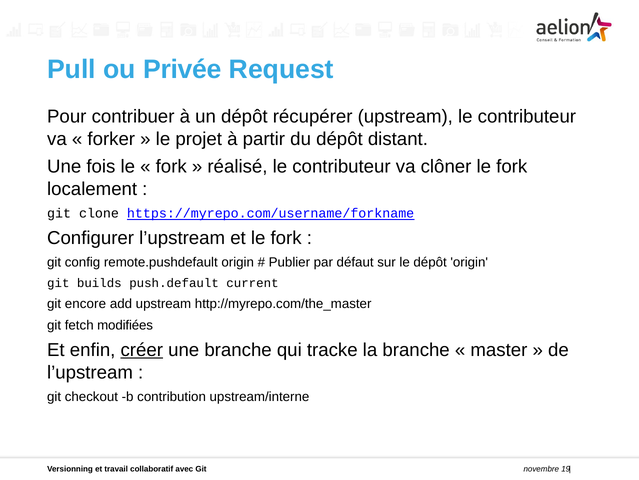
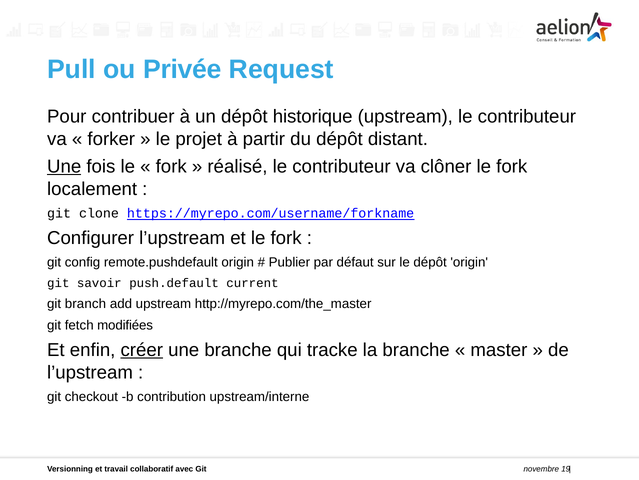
récupérer: récupérer -> historique
Une at (64, 166) underline: none -> present
builds: builds -> savoir
encore: encore -> branch
